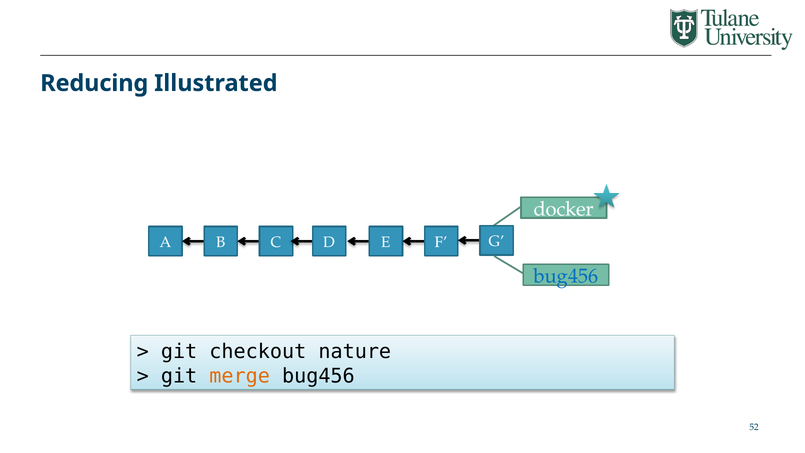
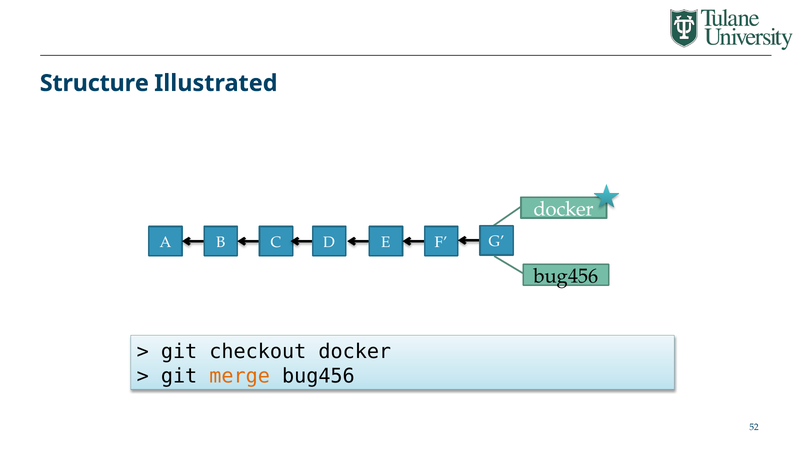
Reducing: Reducing -> Structure
bug456 at (566, 276) colour: blue -> black
checkout nature: nature -> docker
